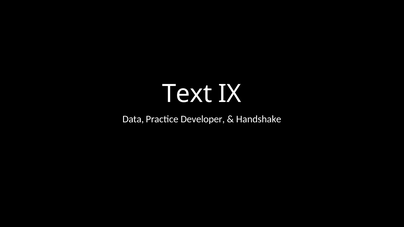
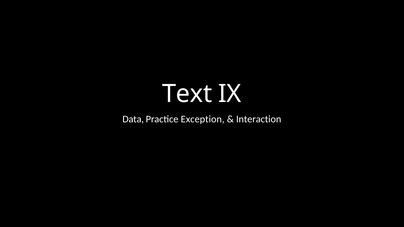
Developer: Developer -> Exception
Handshake: Handshake -> Interaction
